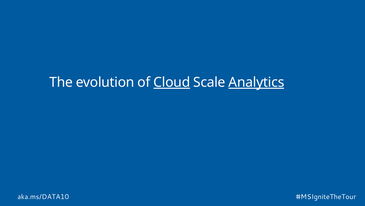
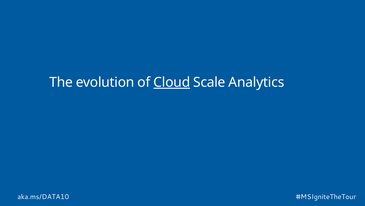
Analytics underline: present -> none
